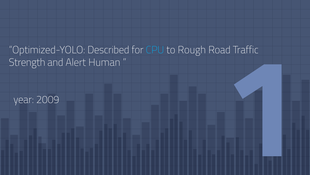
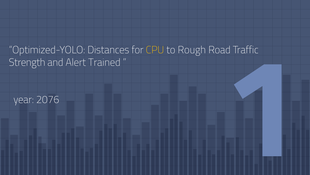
Described: Described -> Distances
CPU colour: light blue -> yellow
Human: Human -> Trained
2009: 2009 -> 2076
